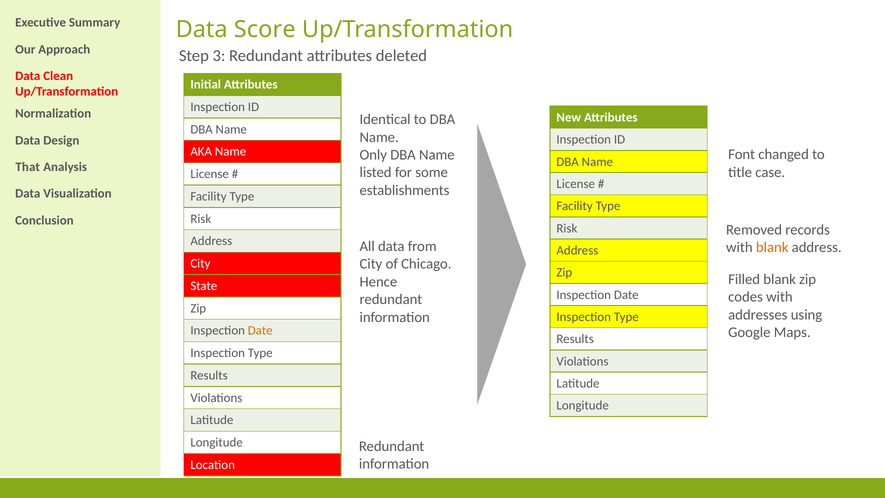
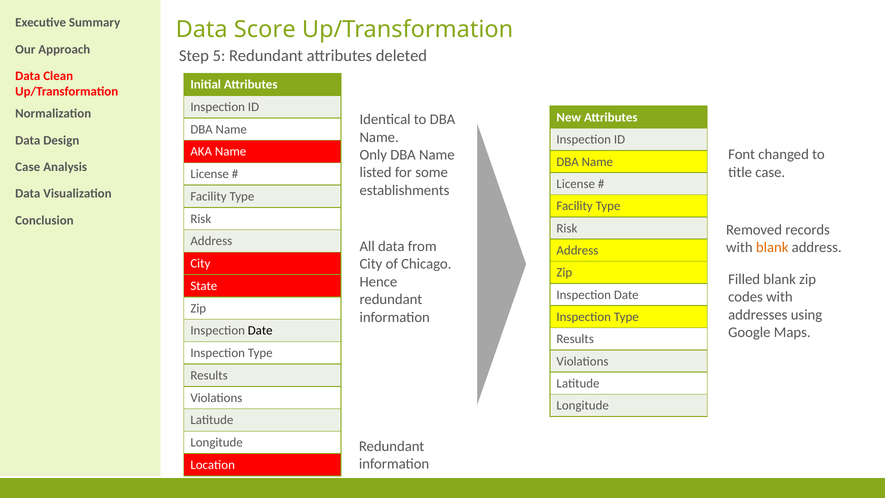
3: 3 -> 5
That at (28, 167): That -> Case
Date at (260, 331) colour: orange -> black
